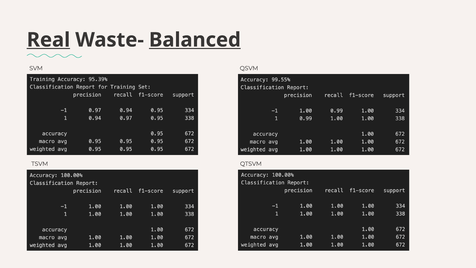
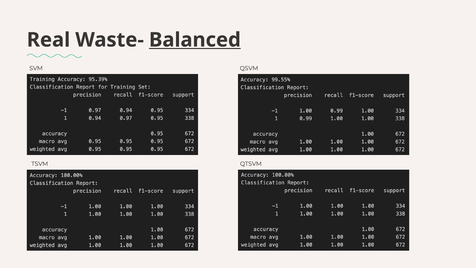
Real underline: present -> none
